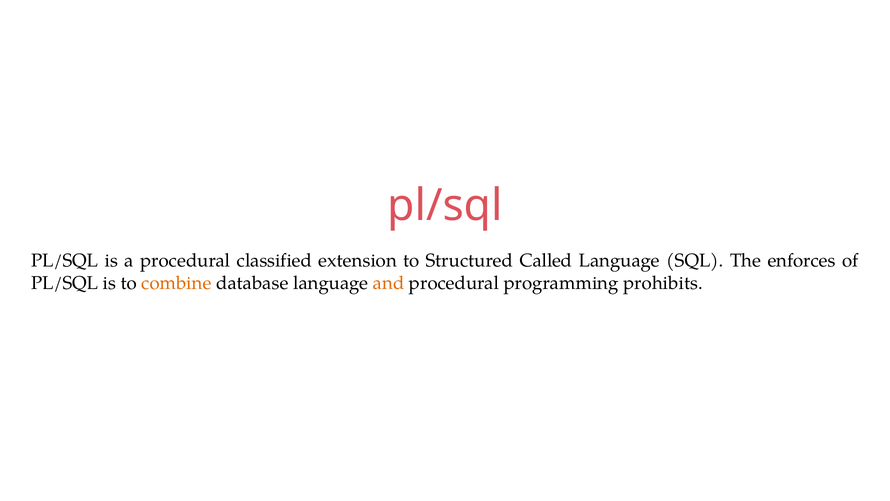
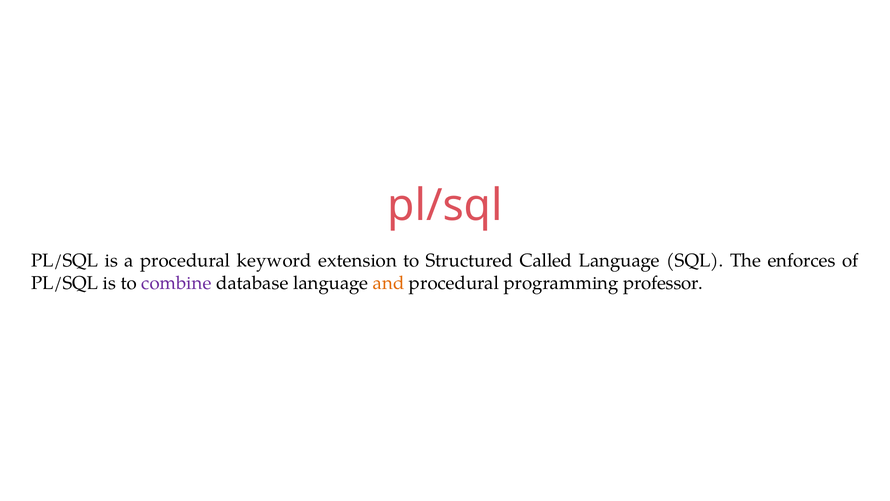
classified: classified -> keyword
combine colour: orange -> purple
prohibits: prohibits -> professor
